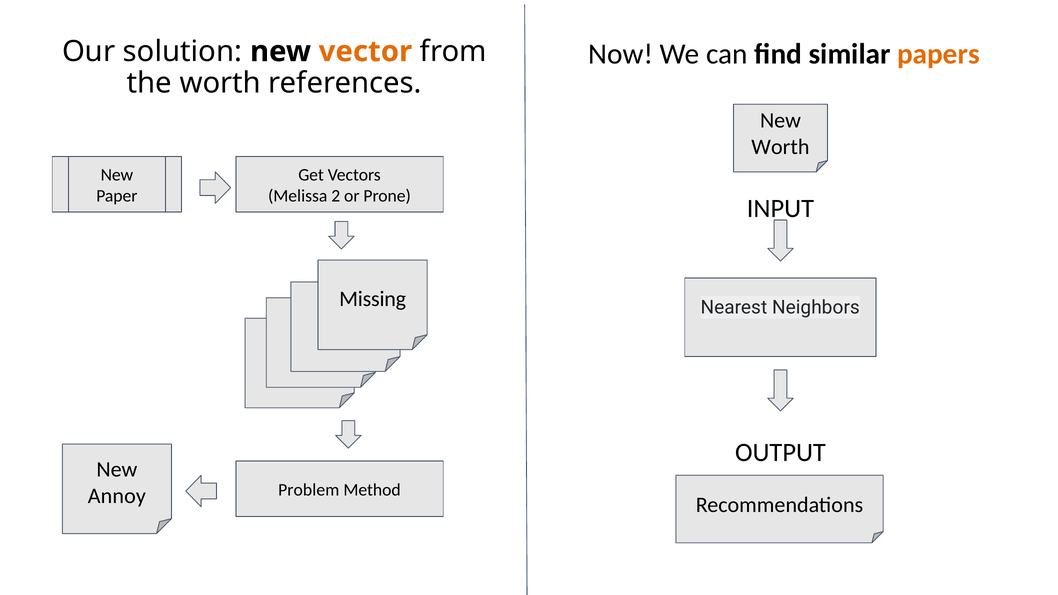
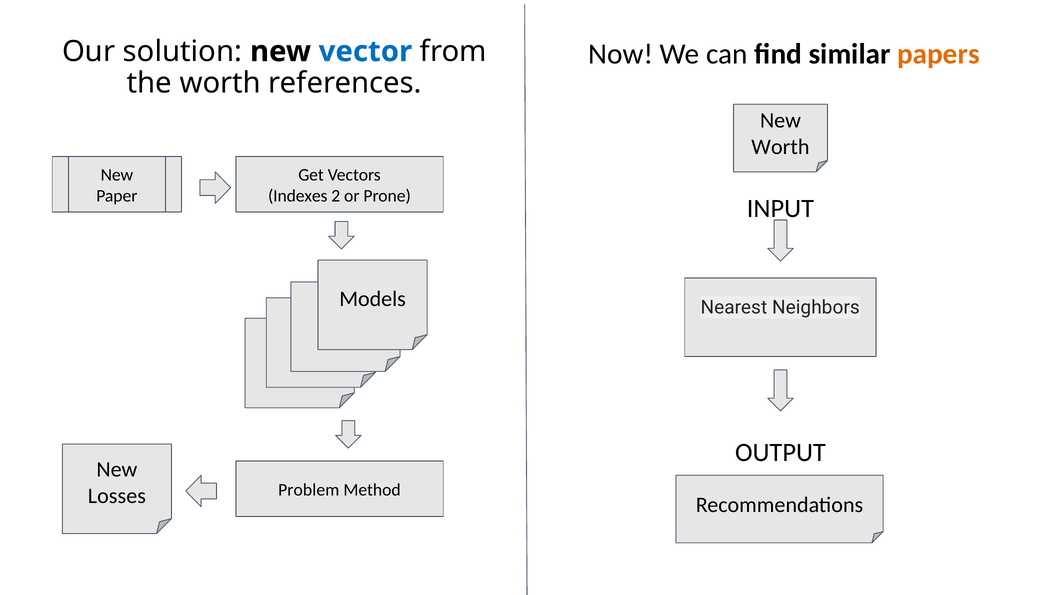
vector colour: orange -> blue
Melissa: Melissa -> Indexes
Missing: Missing -> Models
Annoy: Annoy -> Losses
